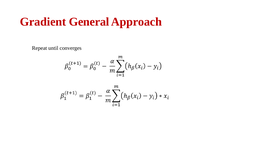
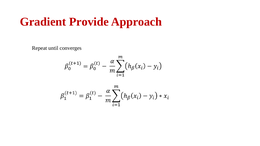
General: General -> Provide
